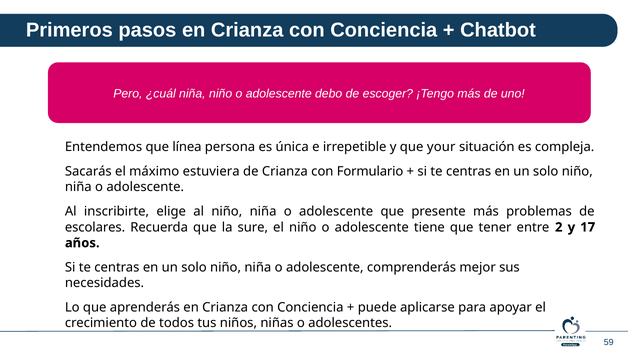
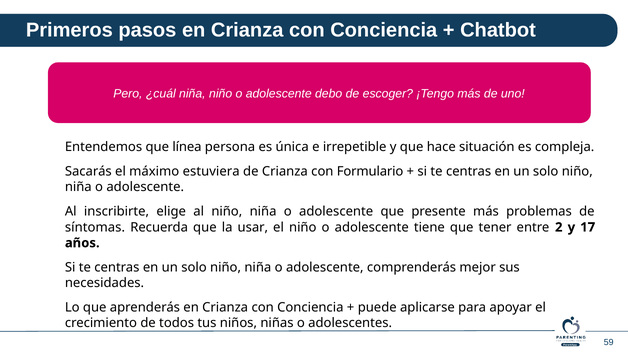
your: your -> hace
escolares: escolares -> síntomas
sure: sure -> usar
